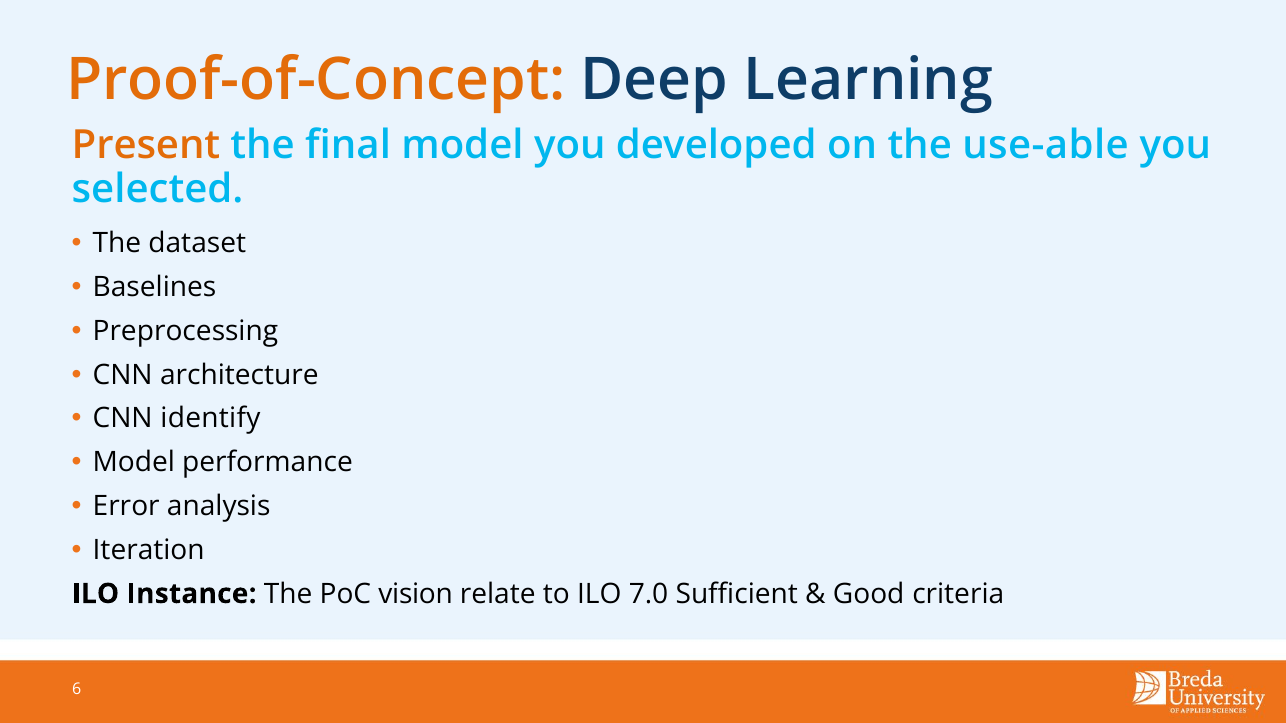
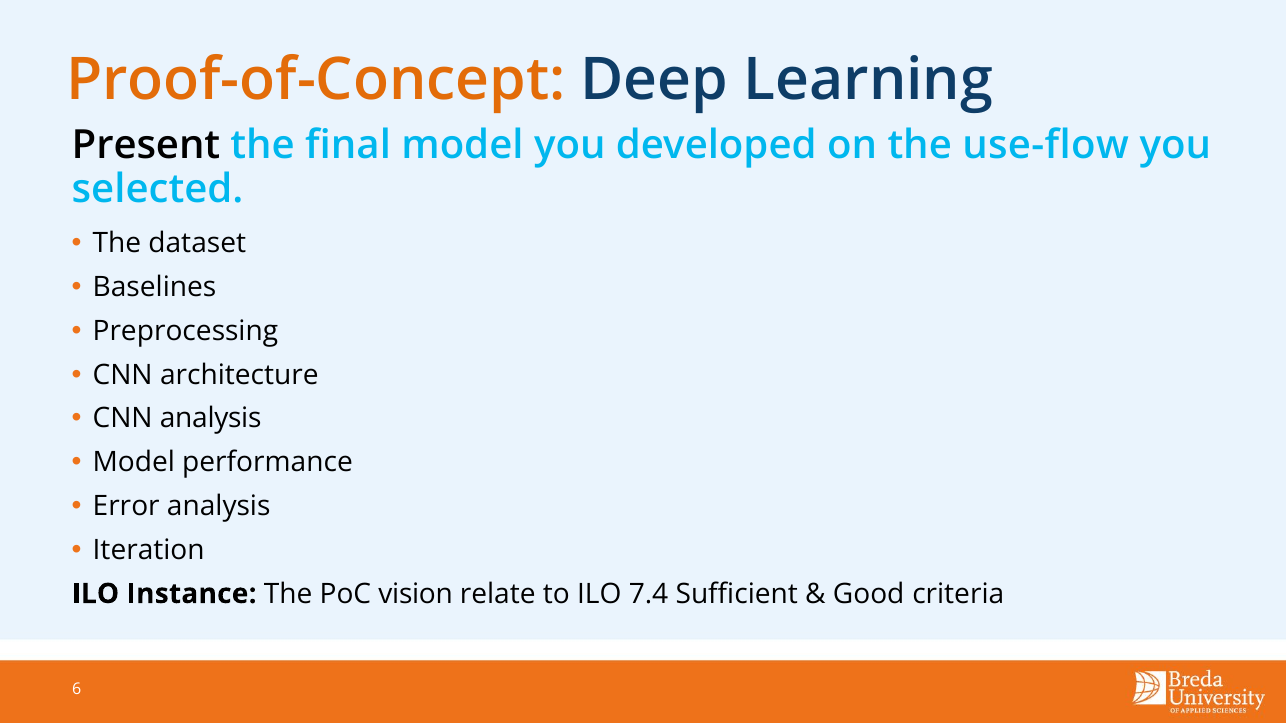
Present colour: orange -> black
use-able: use-able -> use-flow
CNN identify: identify -> analysis
7.0: 7.0 -> 7.4
